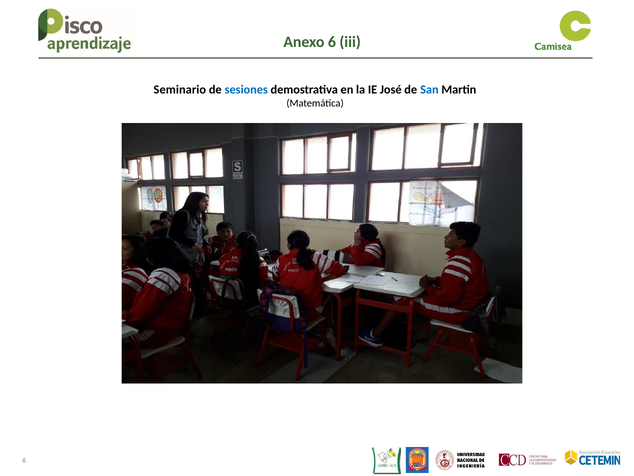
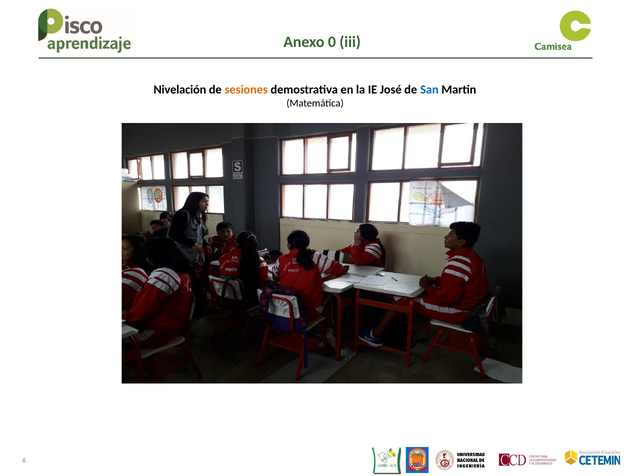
Anexo 6: 6 -> 0
Seminario: Seminario -> Nivelación
sesiones colour: blue -> orange
